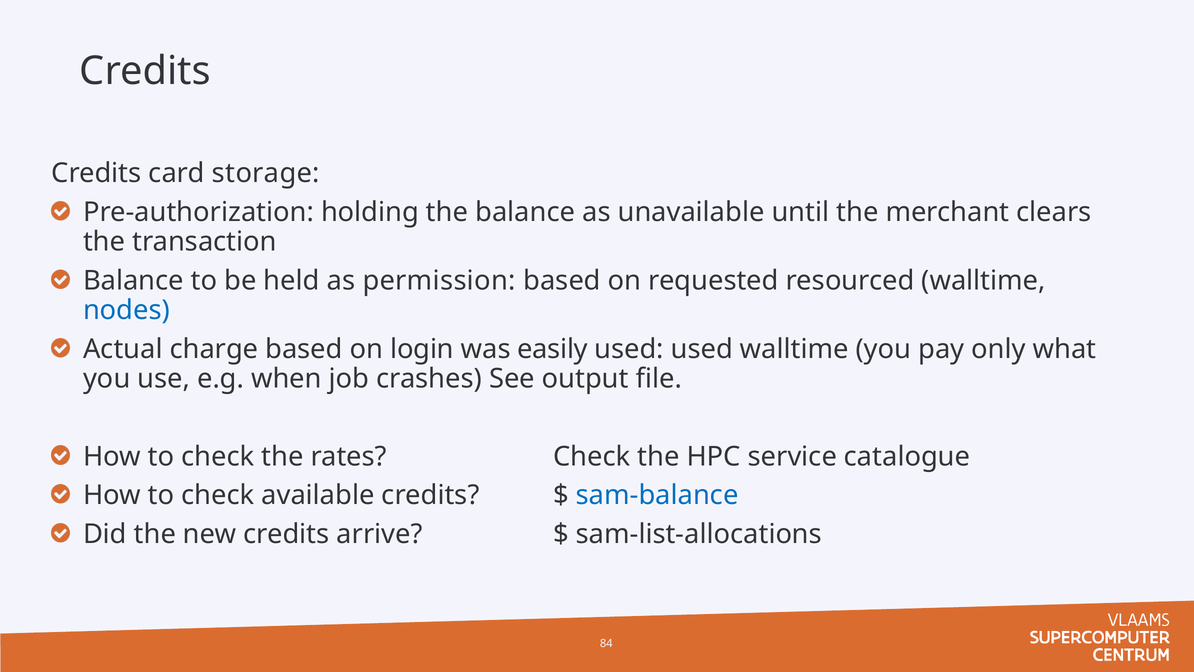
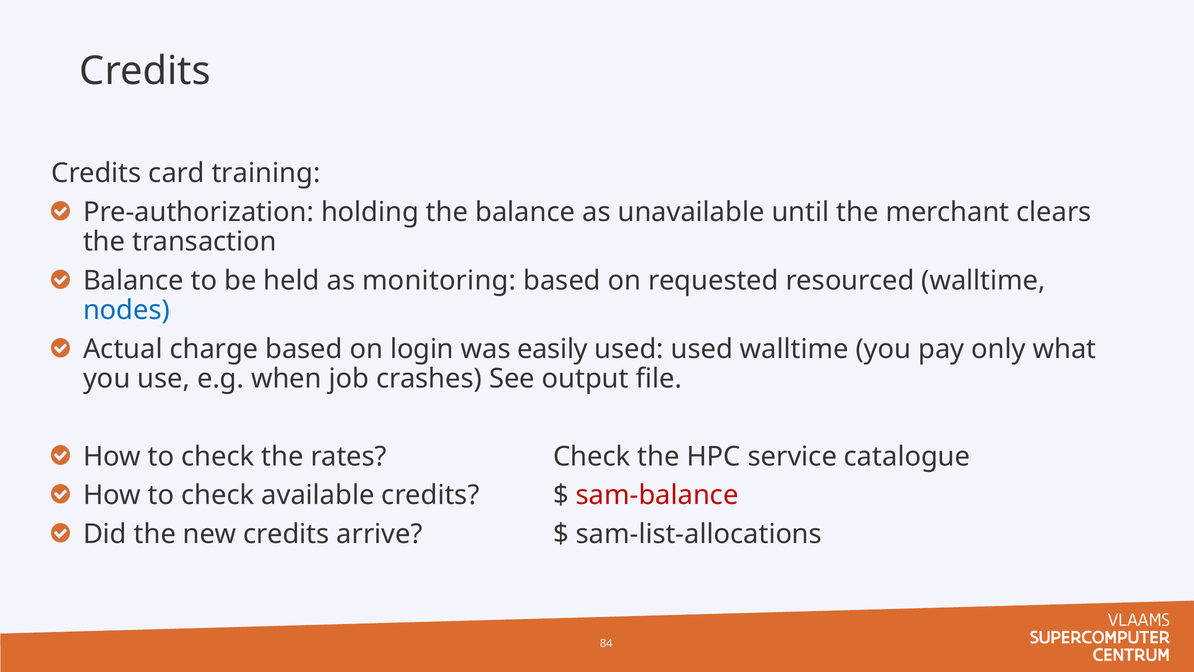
storage: storage -> training
permission: permission -> monitoring
sam-balance colour: blue -> red
